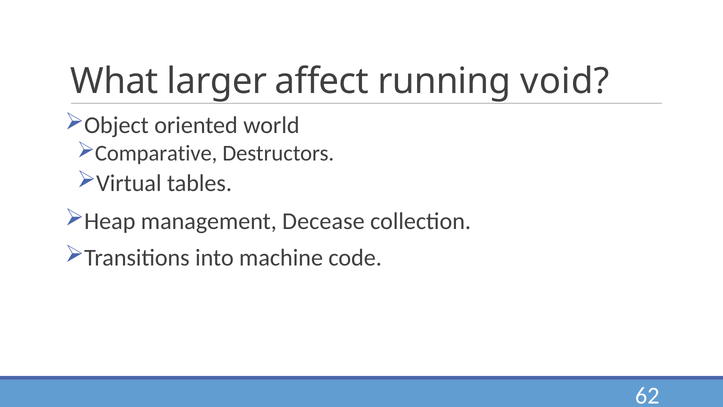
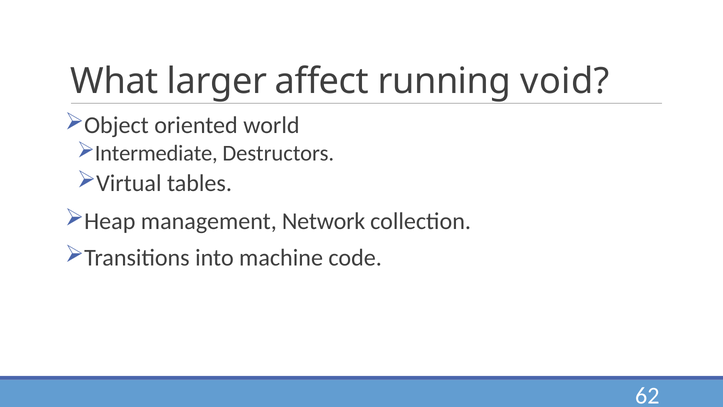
Comparative: Comparative -> Intermediate
Decease: Decease -> Network
